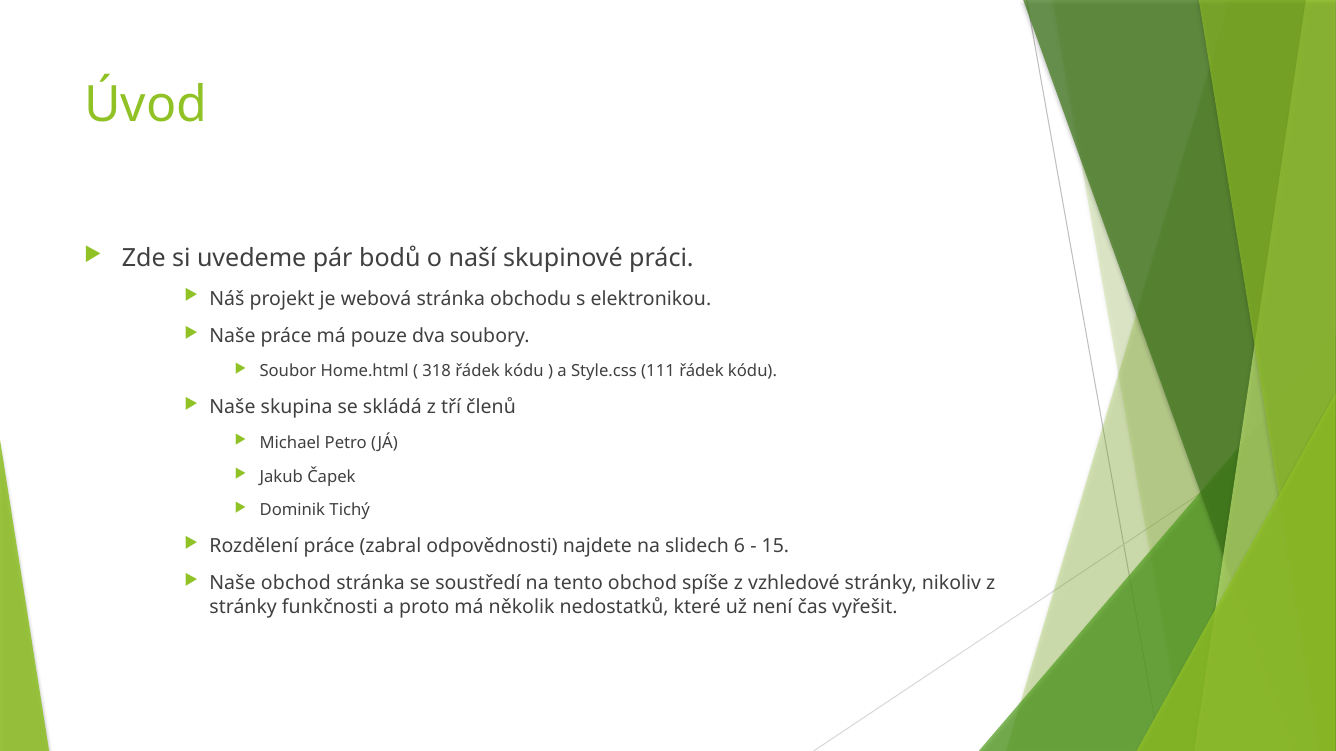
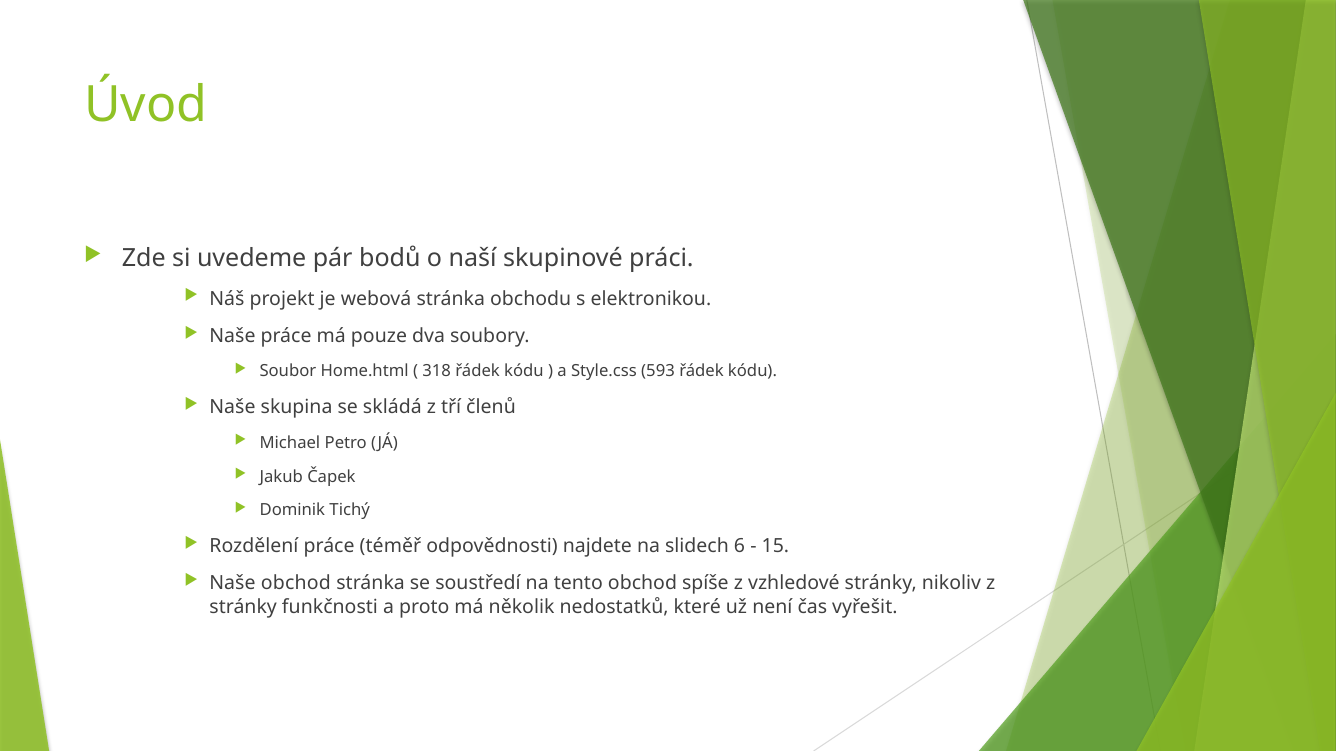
111: 111 -> 593
zabral: zabral -> téměř
